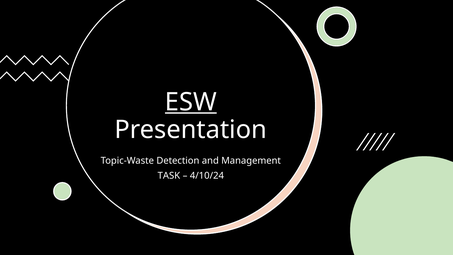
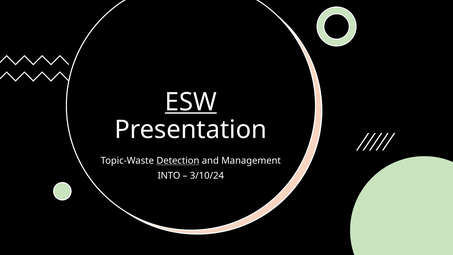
Detection underline: none -> present
TASK: TASK -> INTO
4/10/24: 4/10/24 -> 3/10/24
